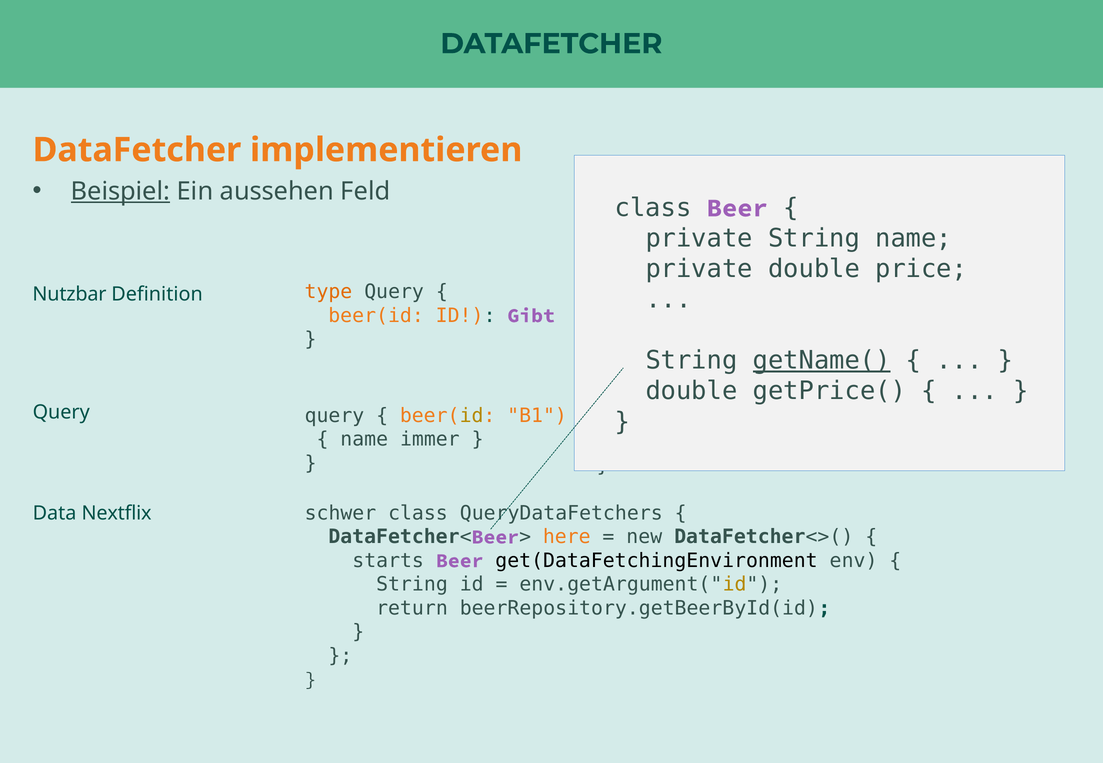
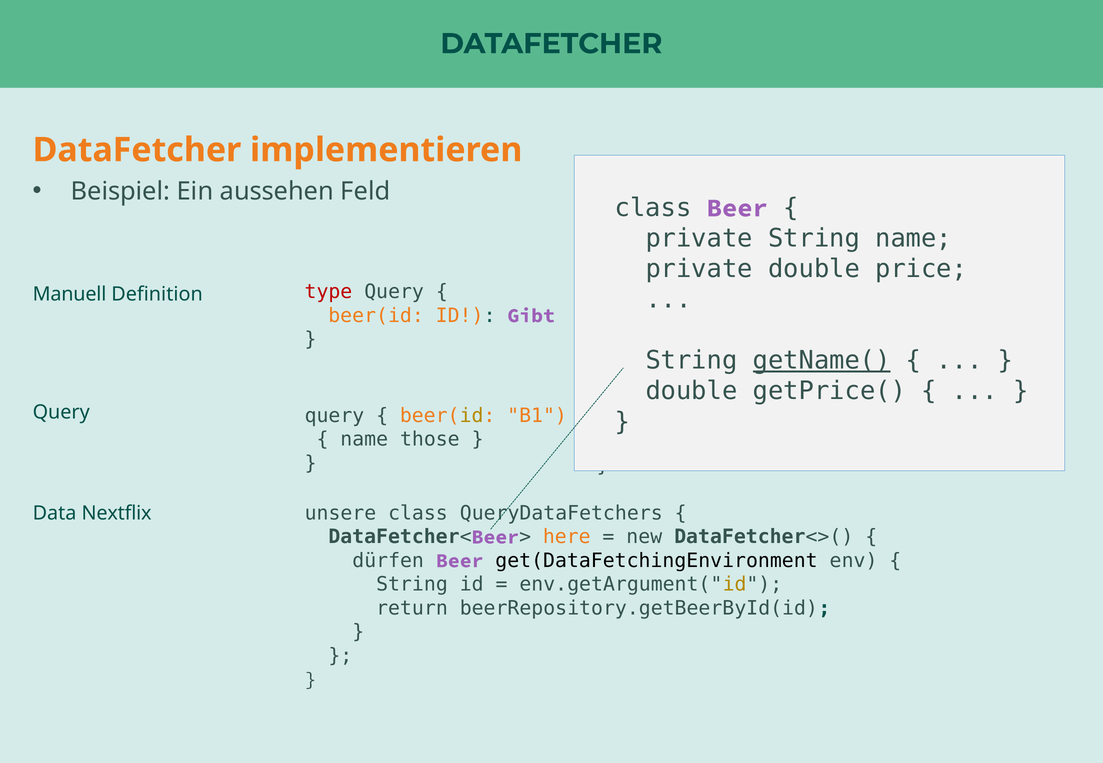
Beispiel underline: present -> none
type colour: orange -> red
Nutzbar: Nutzbar -> Manuell
immer: immer -> those
schwer: schwer -> unsere
starts: starts -> dürfen
